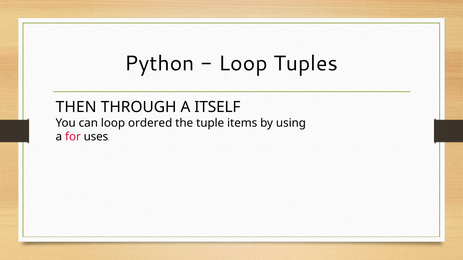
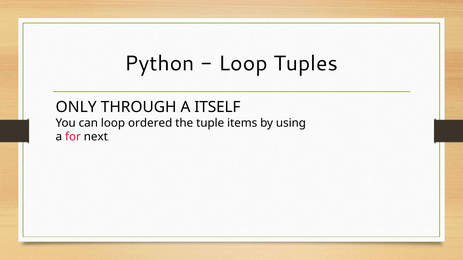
THEN: THEN -> ONLY
uses: uses -> next
